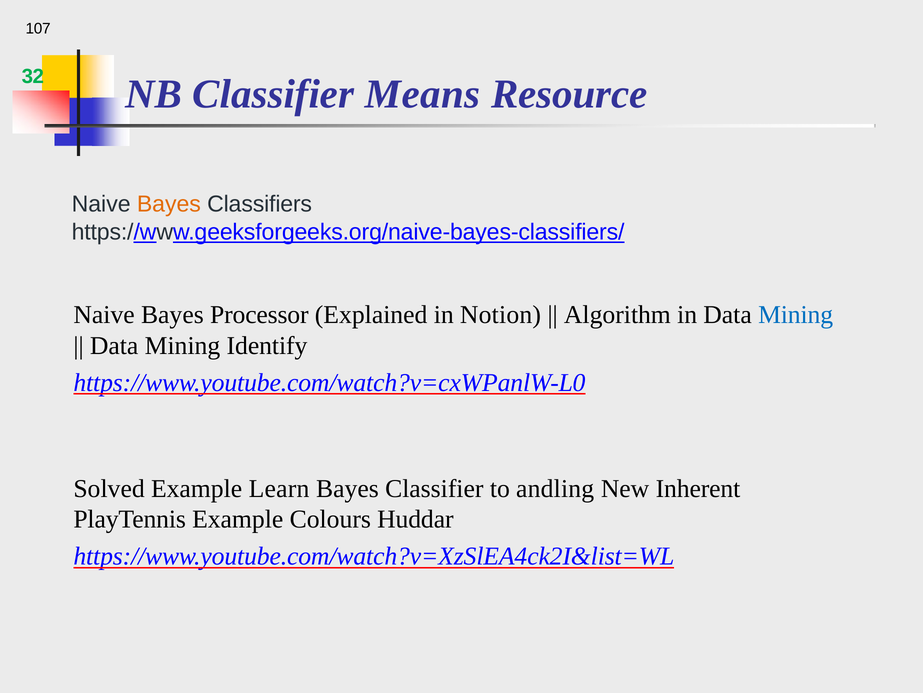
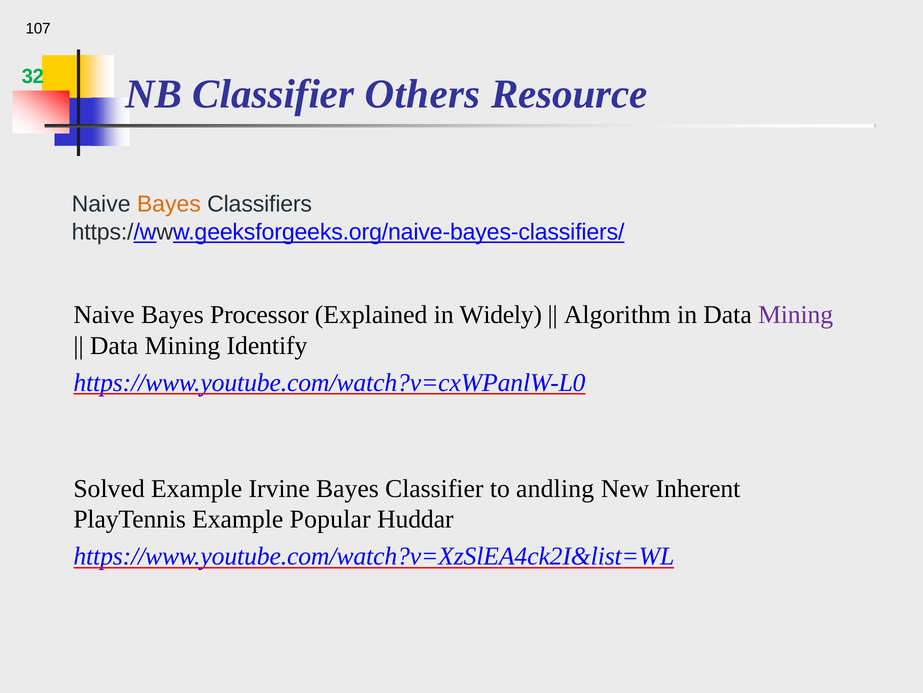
Means: Means -> Others
Notion: Notion -> Widely
Mining at (796, 314) colour: blue -> purple
Learn: Learn -> Irvine
Colours: Colours -> Popular
